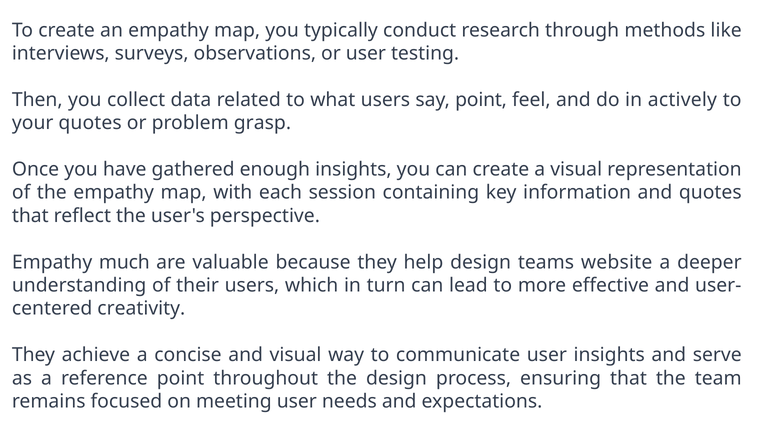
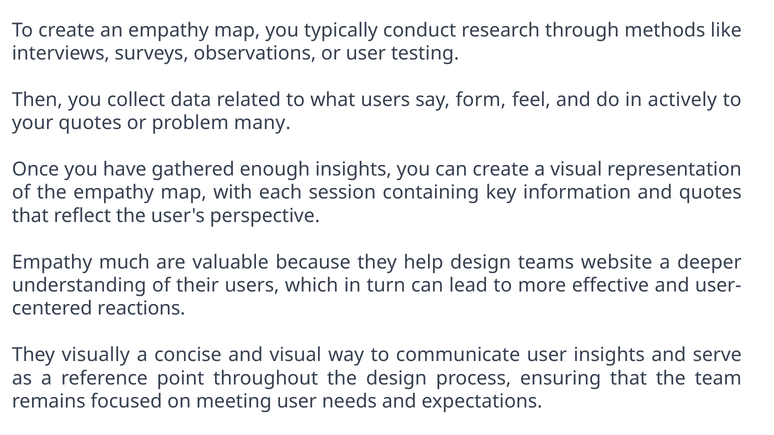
say point: point -> form
grasp: grasp -> many
creativity: creativity -> reactions
achieve: achieve -> visually
